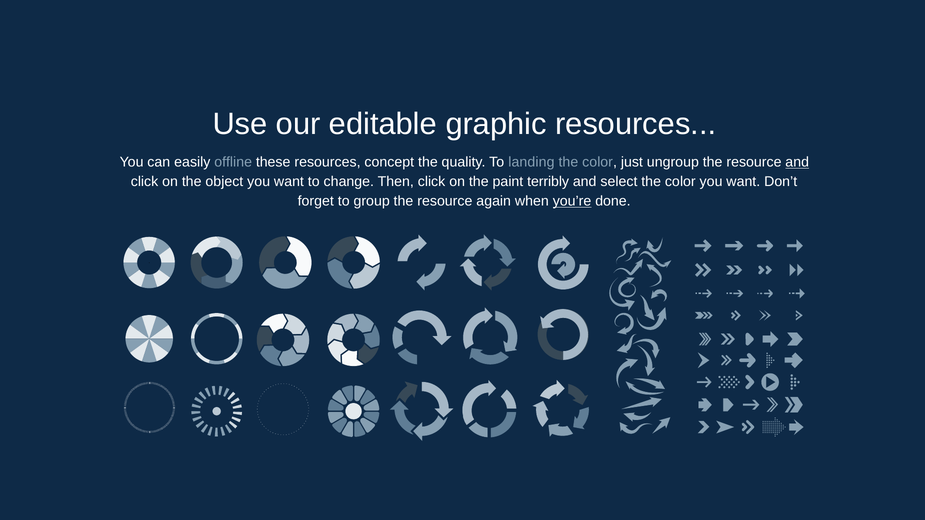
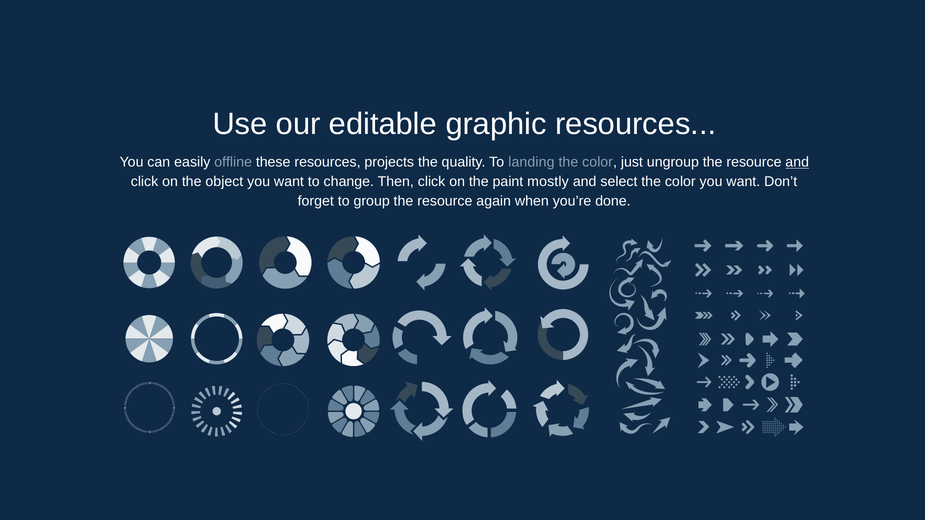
concept: concept -> projects
terribly: terribly -> mostly
you’re underline: present -> none
